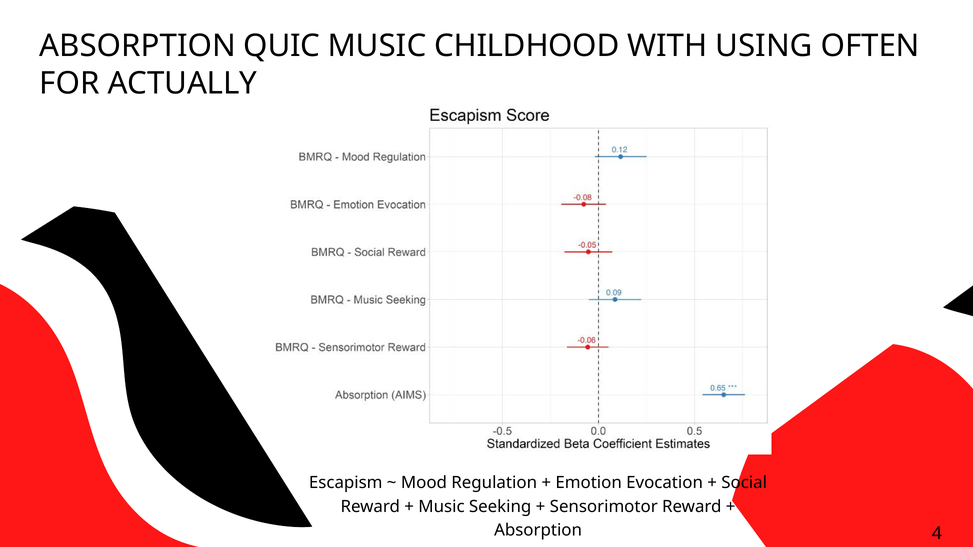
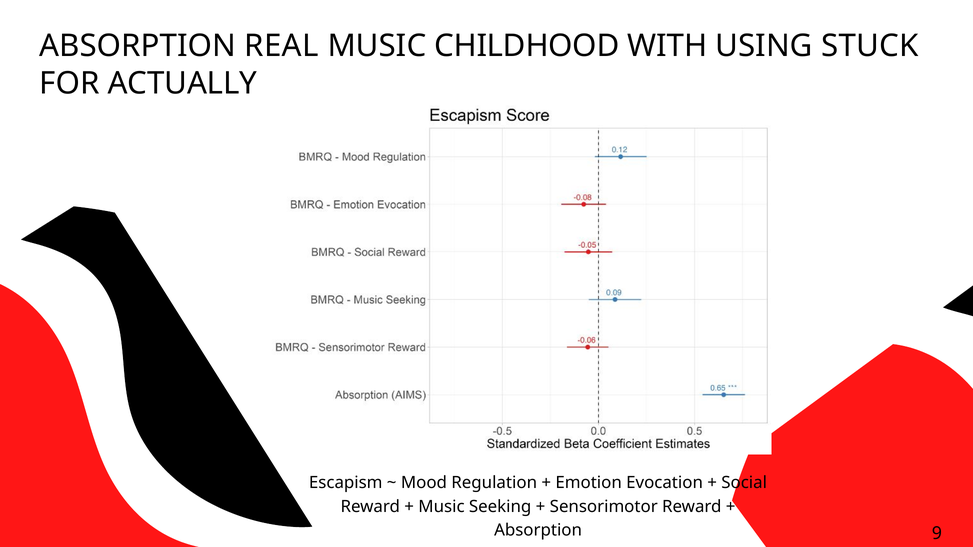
QUIC: QUIC -> REAL
OFTEN: OFTEN -> STUCK
4: 4 -> 9
